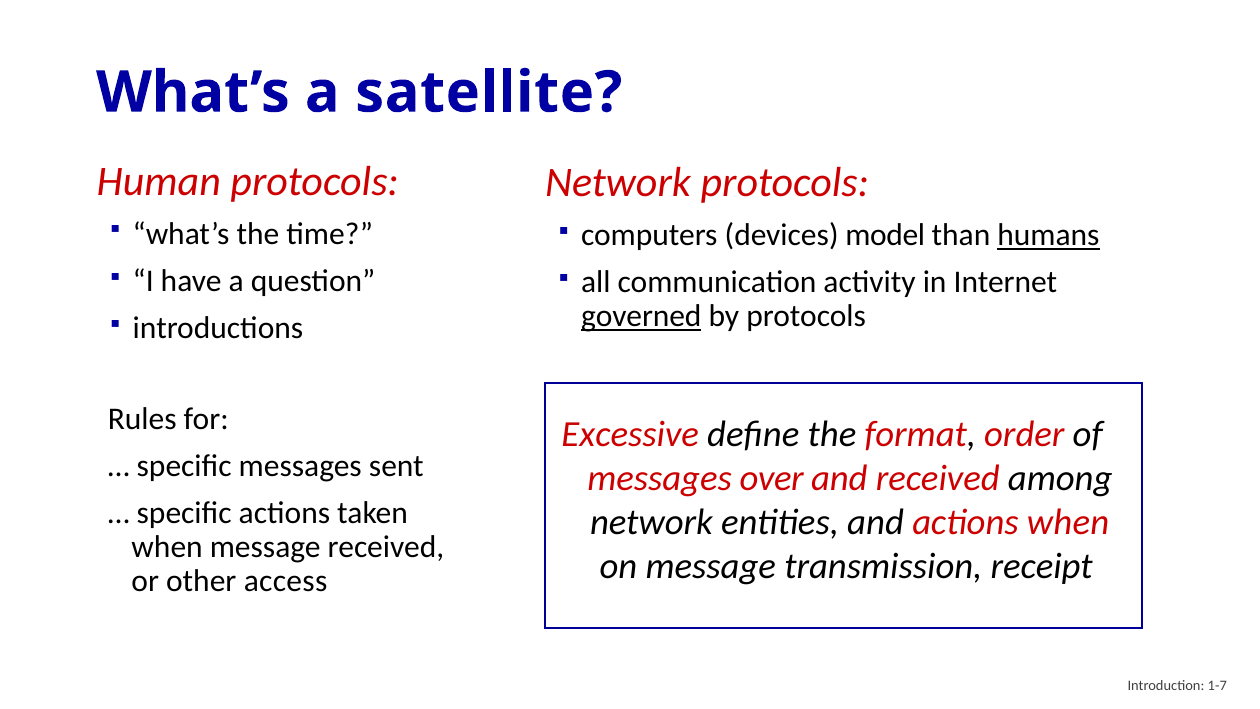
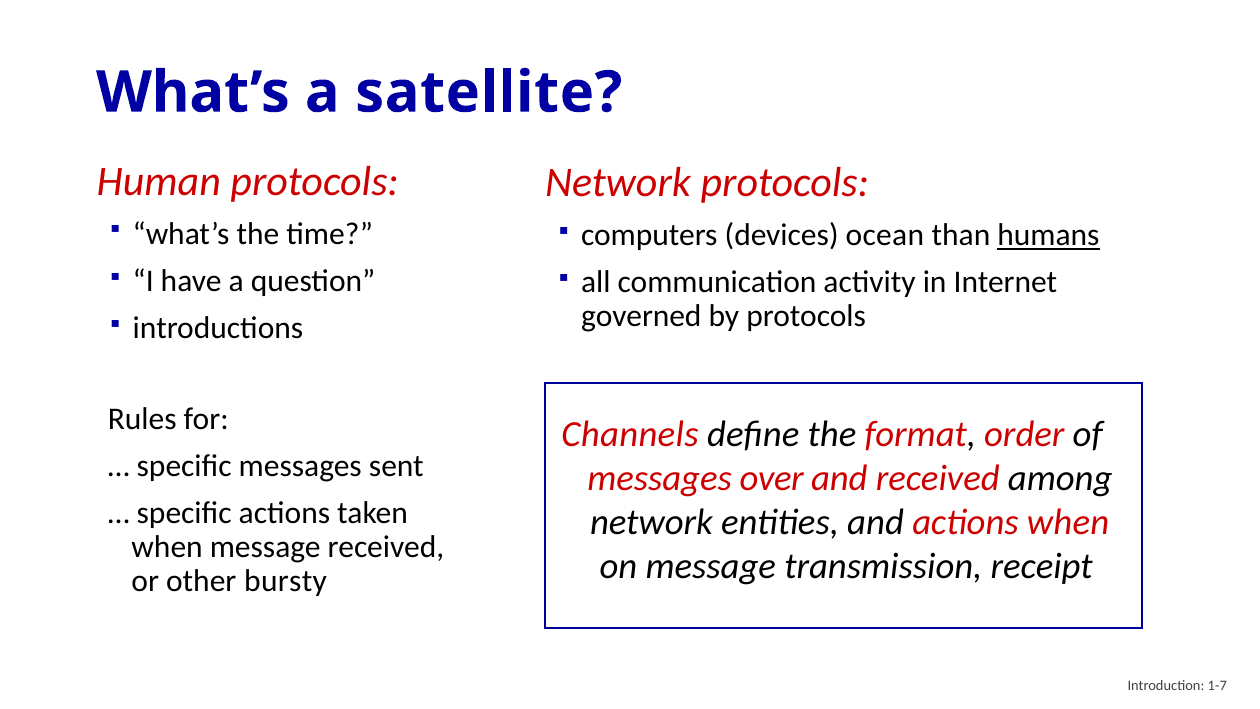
model: model -> ocean
governed underline: present -> none
Excessive: Excessive -> Channels
access: access -> bursty
